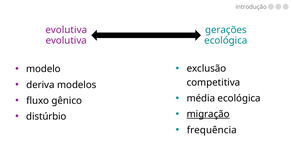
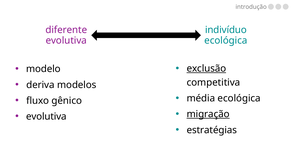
evolutiva at (66, 30): evolutiva -> diferente
gerações: gerações -> indivíduo
exclusão underline: none -> present
distúrbio at (46, 117): distúrbio -> evolutiva
frequência: frequência -> estratégias
